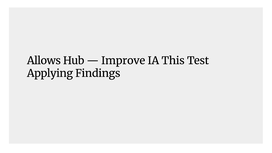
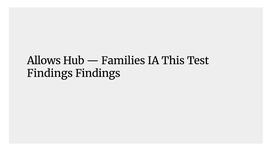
Improve: Improve -> Families
Applying at (50, 73): Applying -> Findings
